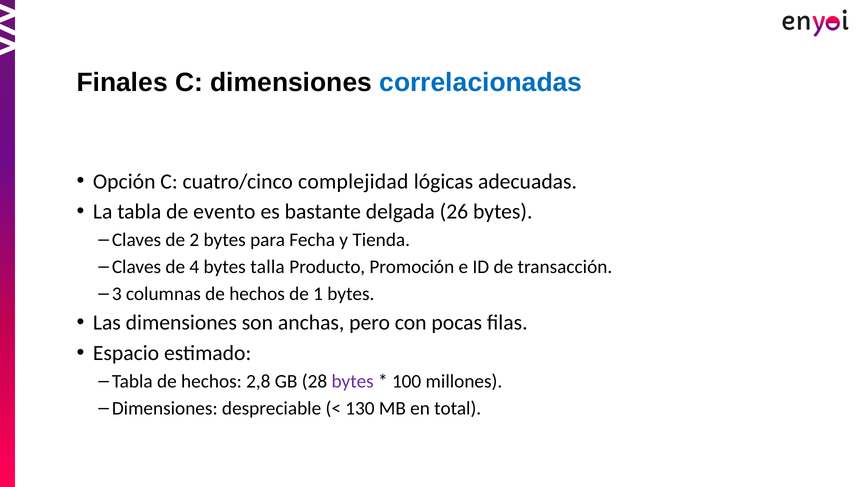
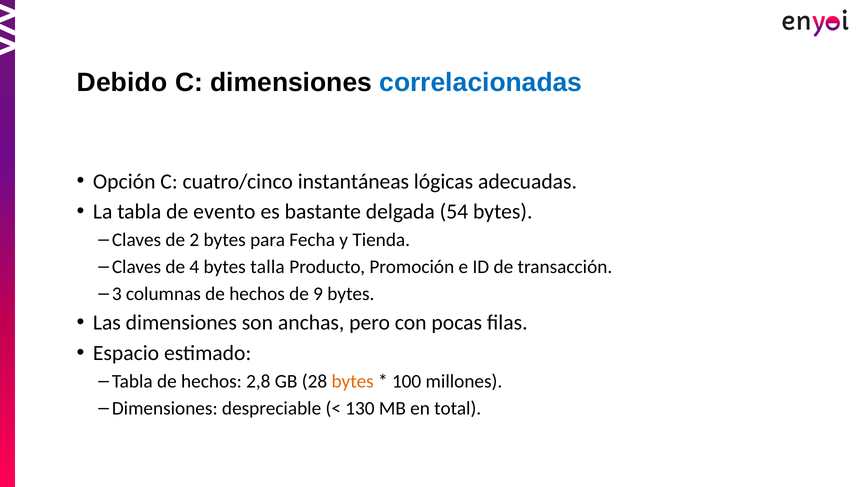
Finales: Finales -> Debido
complejidad: complejidad -> instantáneas
26: 26 -> 54
1: 1 -> 9
bytes at (353, 381) colour: purple -> orange
